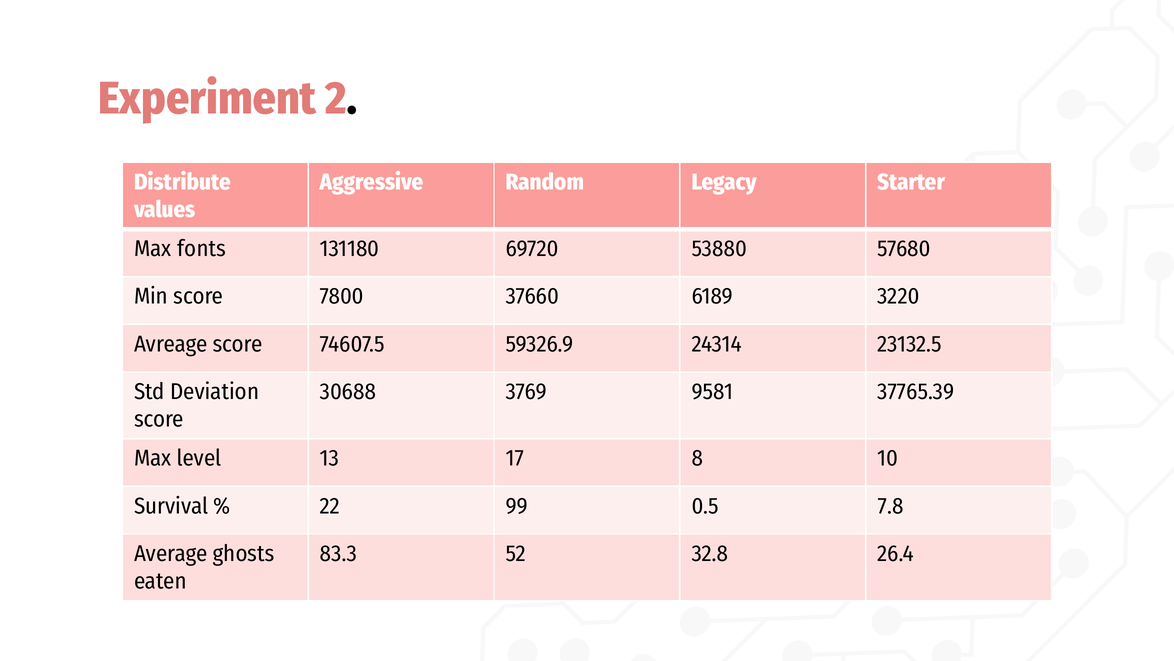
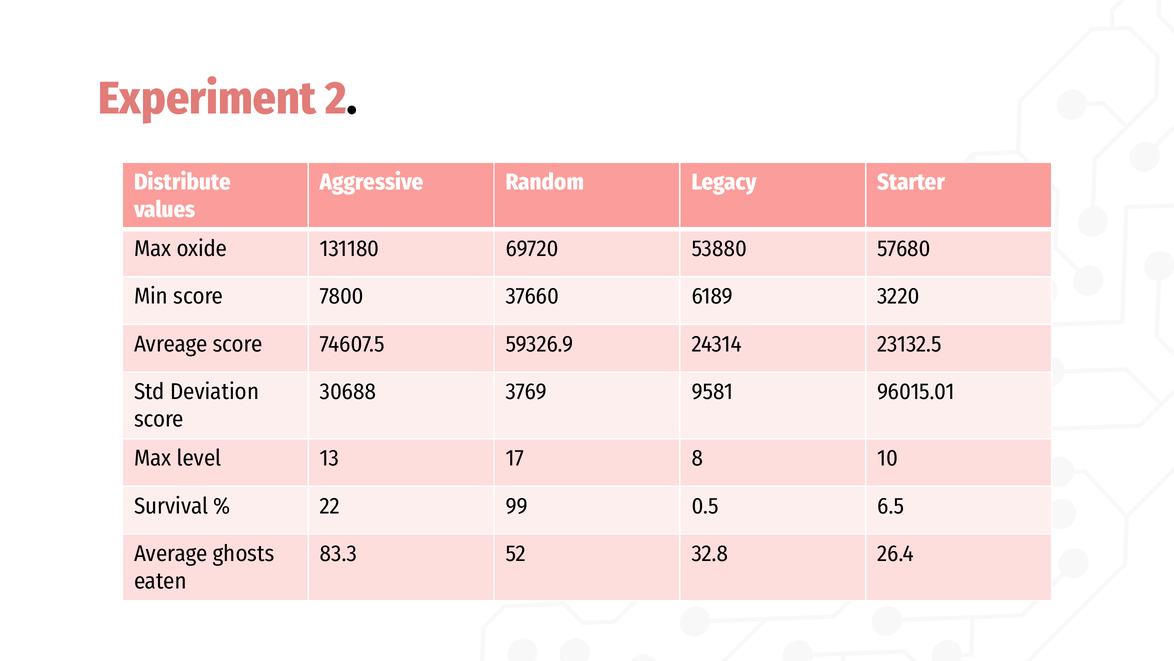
fonts: fonts -> oxide
37765.39: 37765.39 -> 96015.01
7.8: 7.8 -> 6.5
